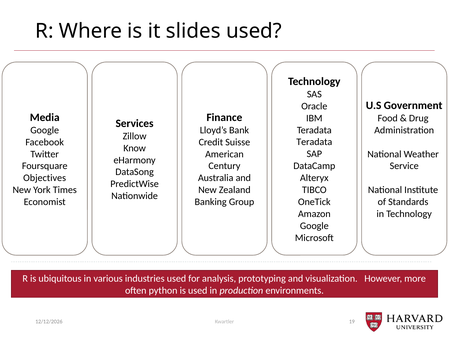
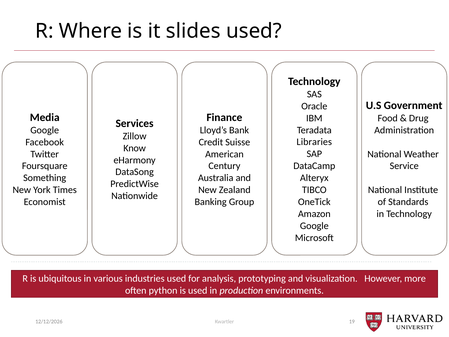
Teradata at (314, 142): Teradata -> Libraries
Objectives: Objectives -> Something
